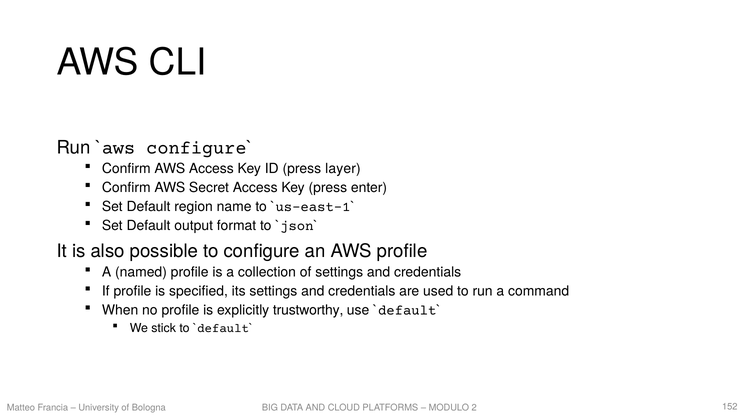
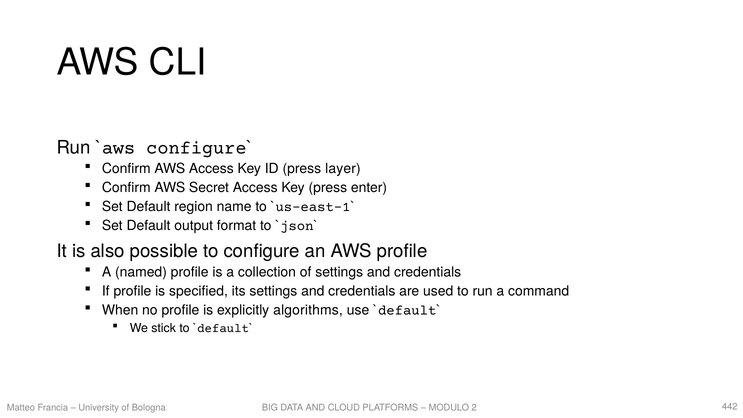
trustworthy: trustworthy -> algorithms
152: 152 -> 442
